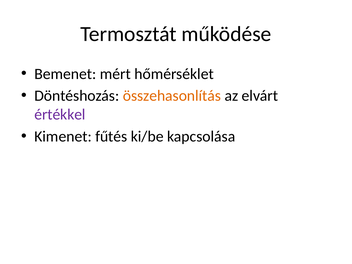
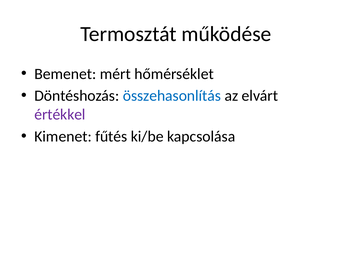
összehasonlítás colour: orange -> blue
